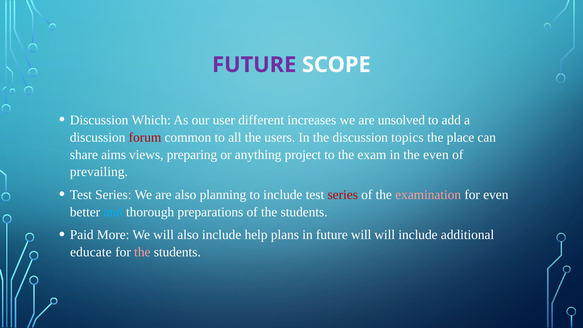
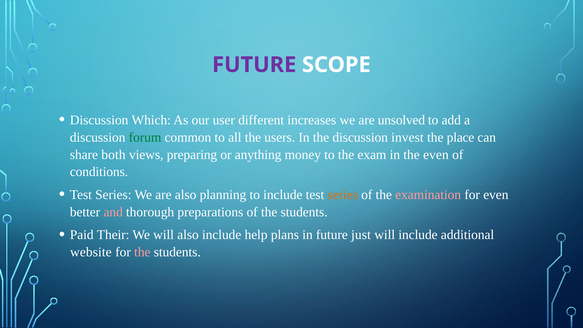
forum colour: red -> green
topics: topics -> invest
aims: aims -> both
project: project -> money
prevailing: prevailing -> conditions
series at (343, 195) colour: red -> orange
and colour: light blue -> pink
More: More -> Their
future will: will -> just
educate: educate -> website
